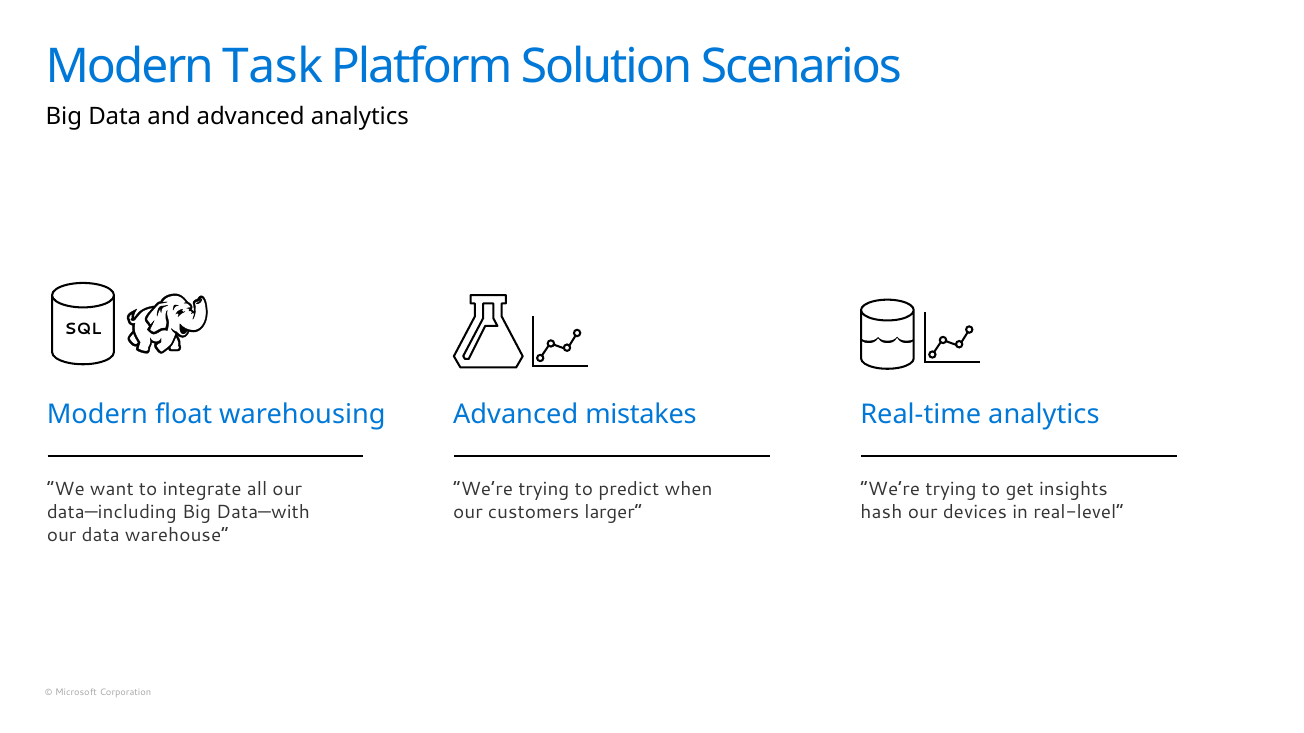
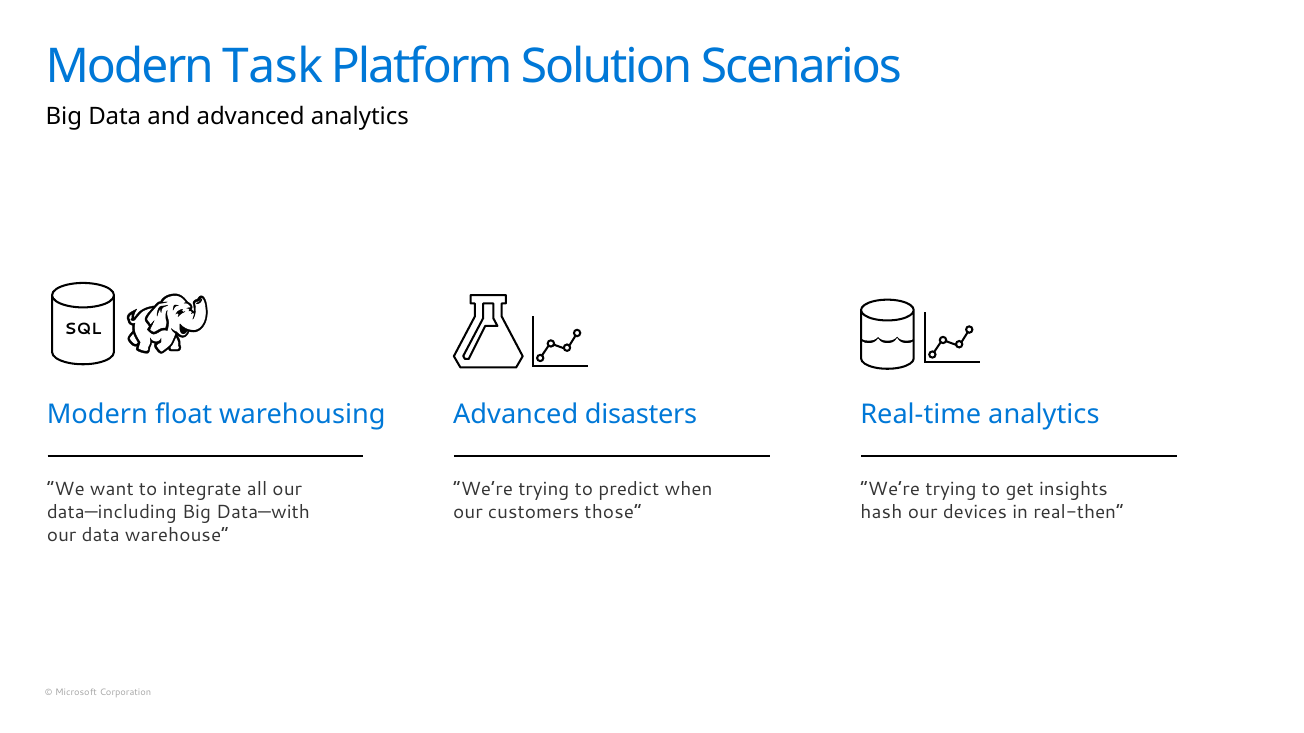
mistakes: mistakes -> disasters
larger: larger -> those
real-level: real-level -> real-then
